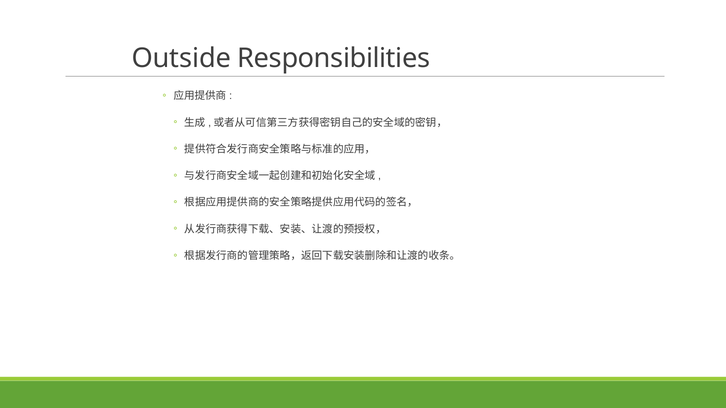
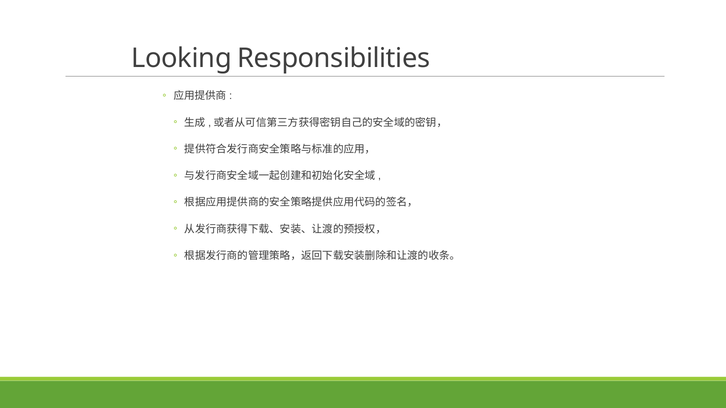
Outside: Outside -> Looking
